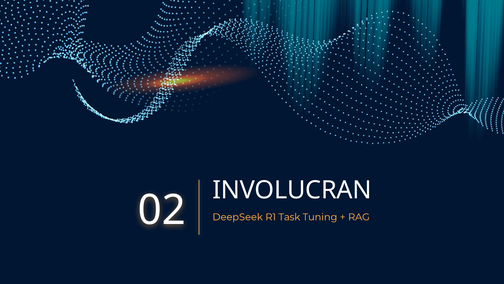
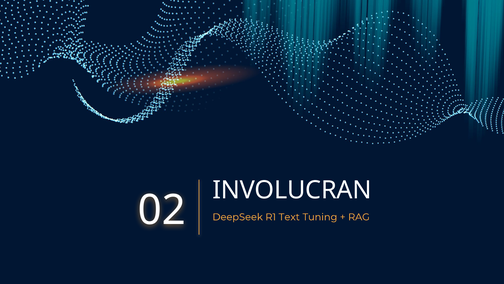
Task: Task -> Text
